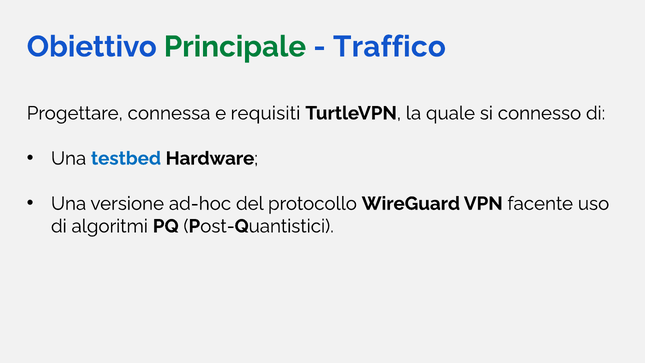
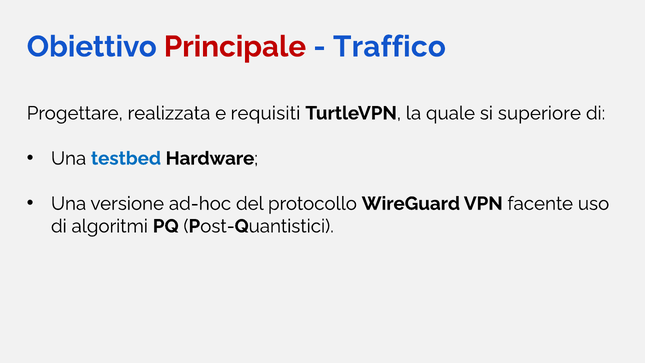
Principale colour: green -> red
connessa: connessa -> realizzata
connesso: connesso -> superiore
